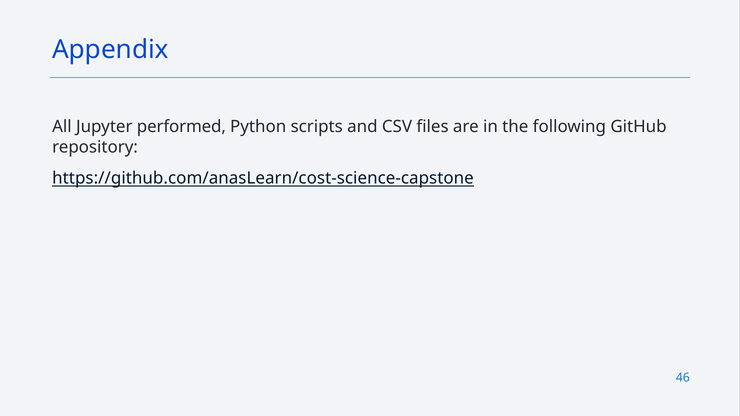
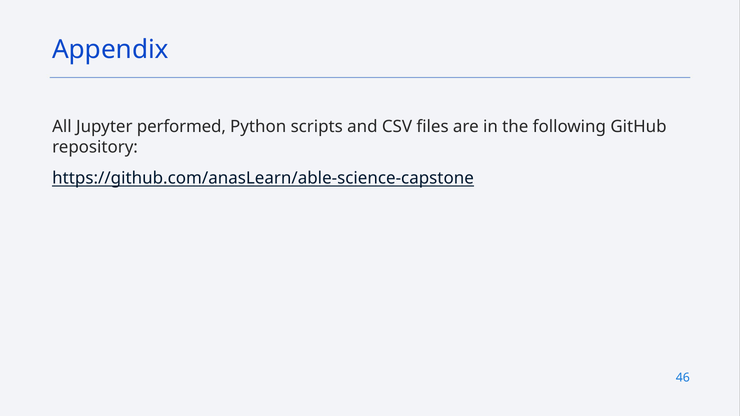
https://github.com/anasLearn/cost-science-capstone: https://github.com/anasLearn/cost-science-capstone -> https://github.com/anasLearn/able-science-capstone
